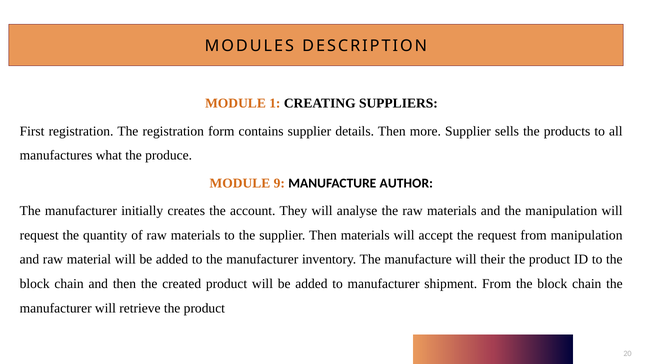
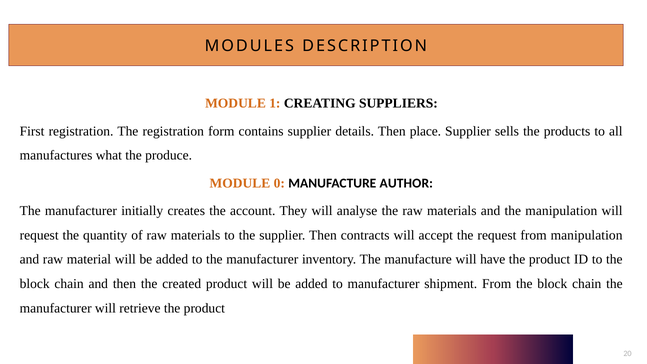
more: more -> place
9: 9 -> 0
Then materials: materials -> contracts
their: their -> have
